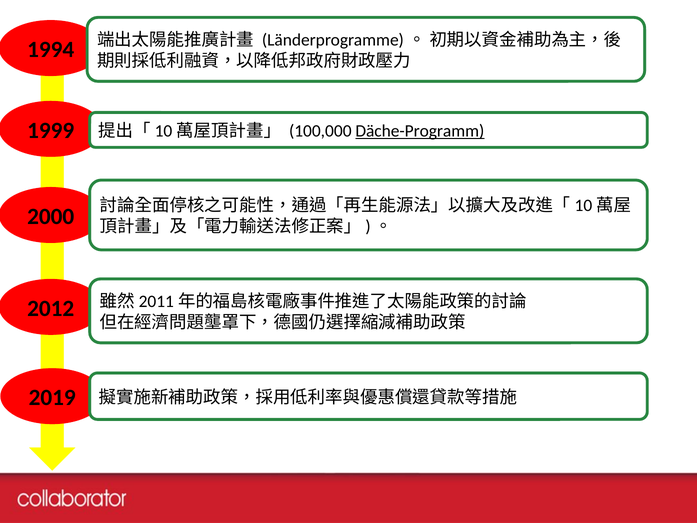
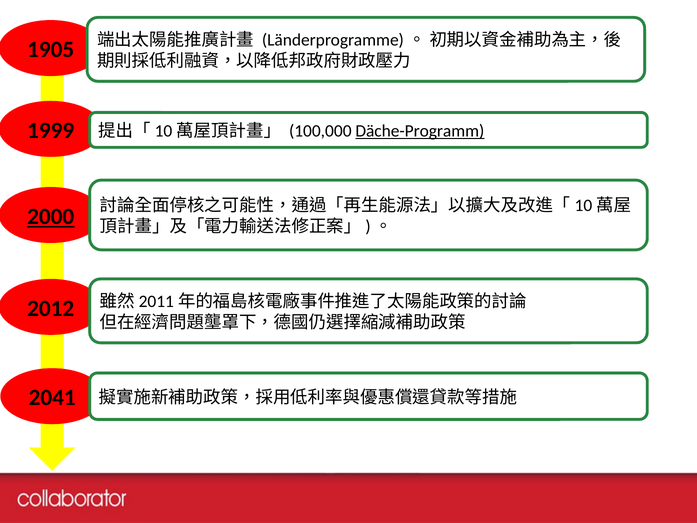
1994: 1994 -> 1905
2000 underline: none -> present
2019: 2019 -> 2041
